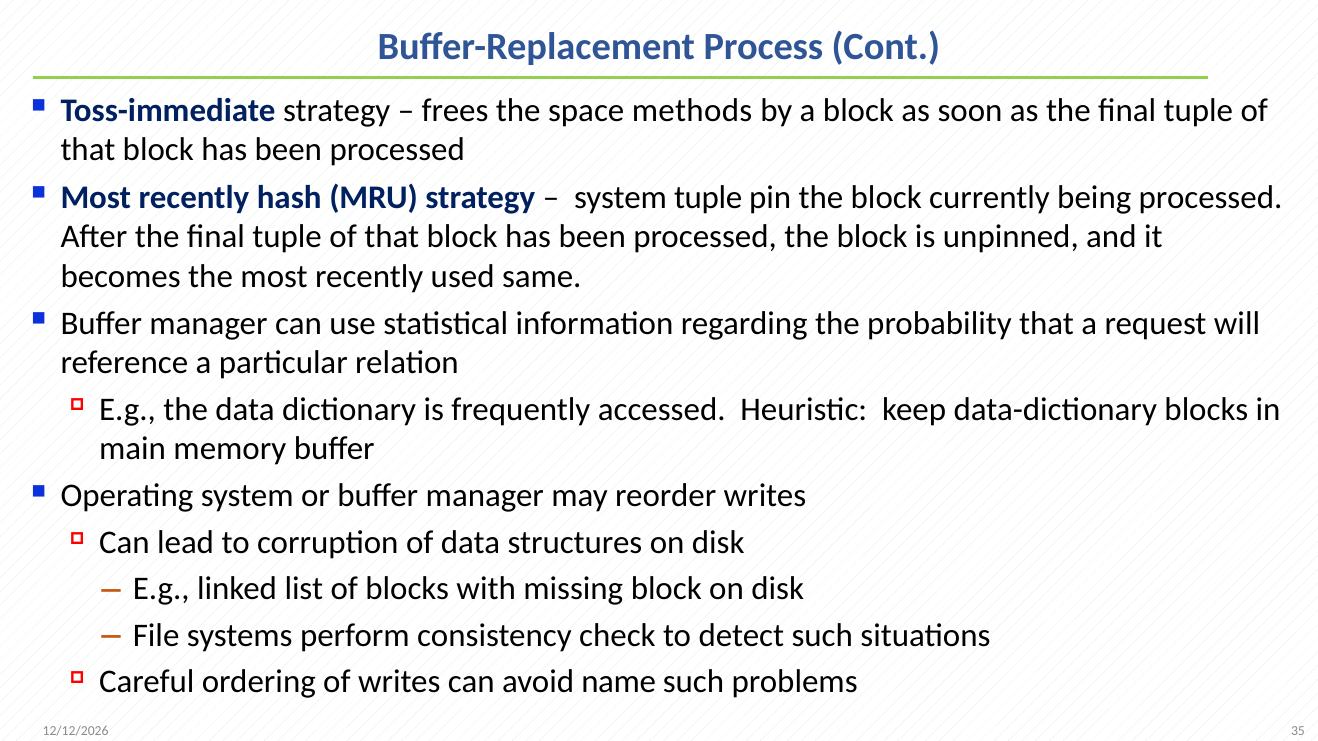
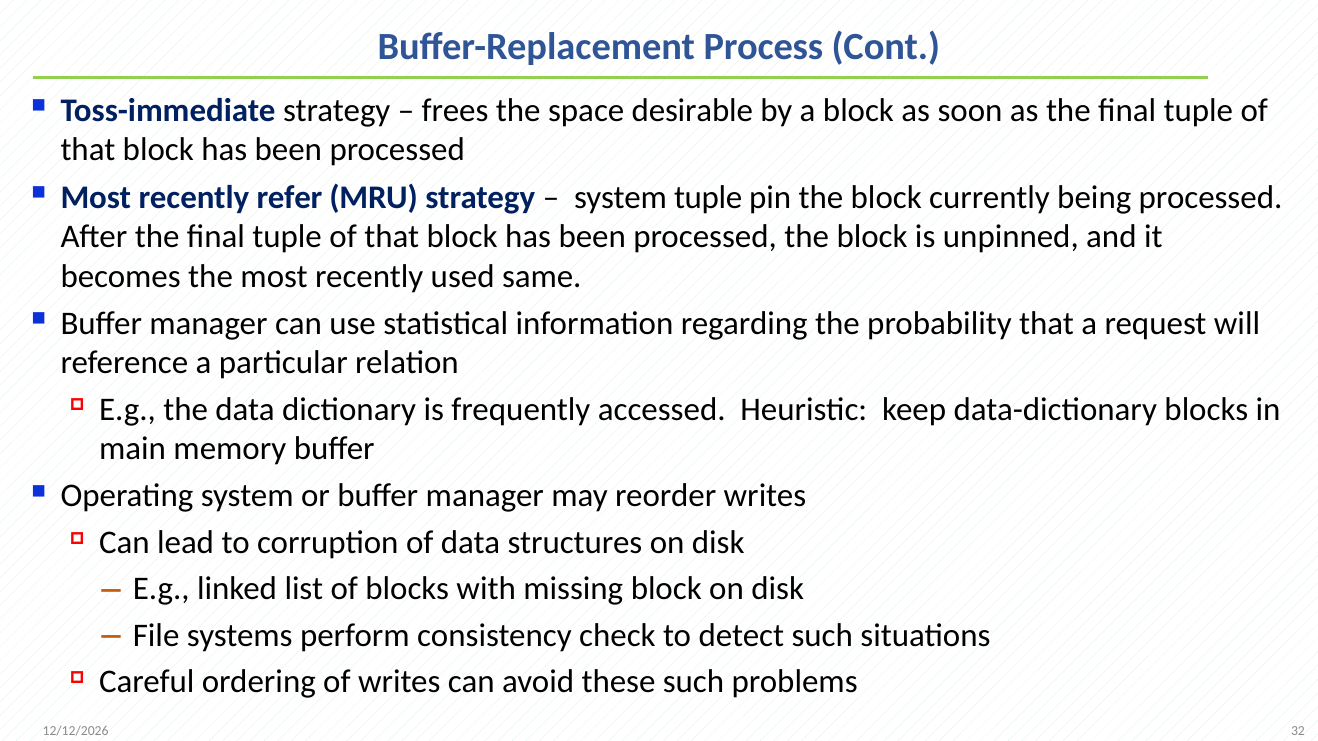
methods: methods -> desirable
hash: hash -> refer
name: name -> these
35: 35 -> 32
